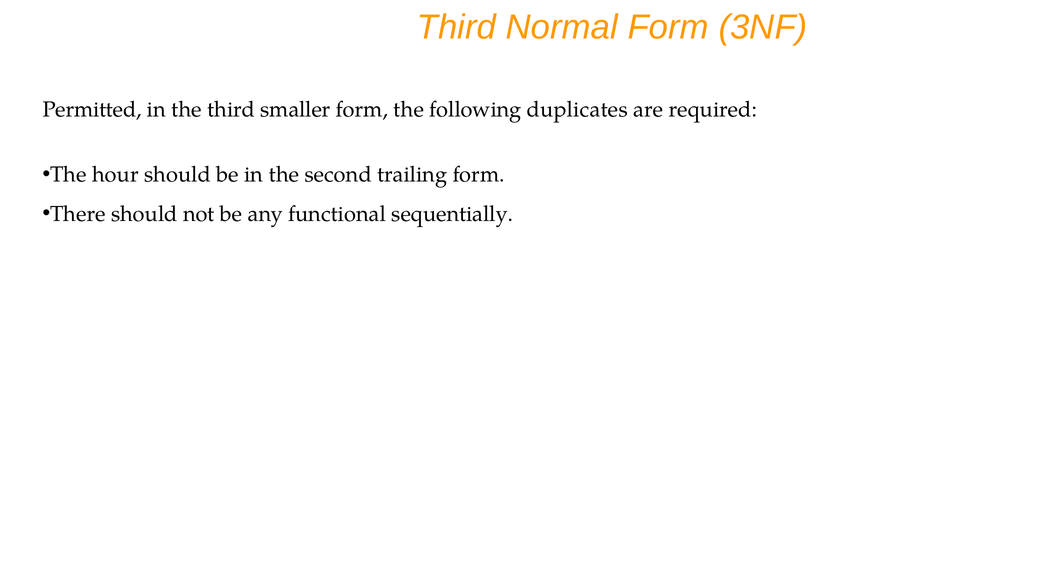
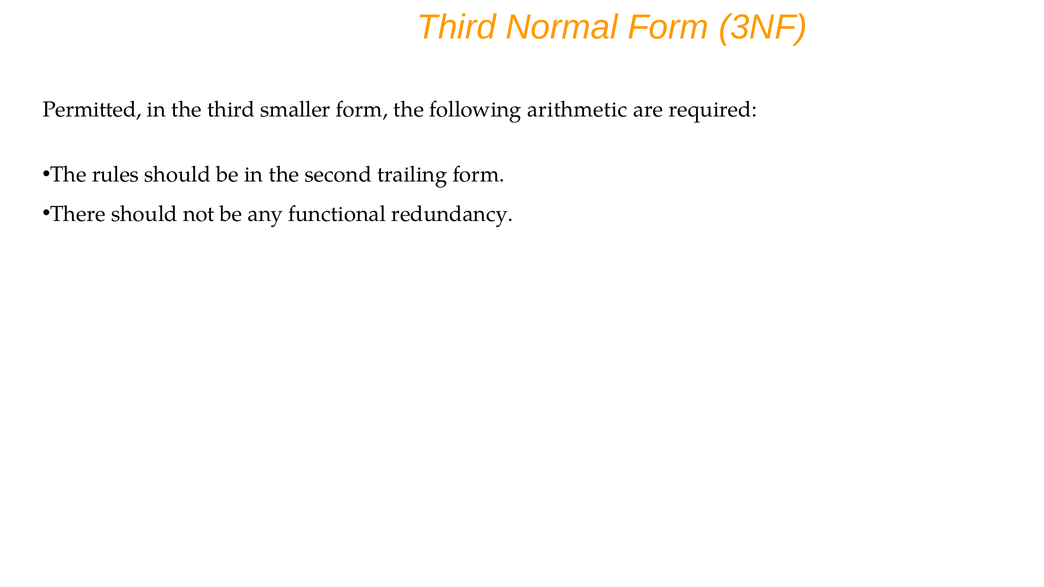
duplicates: duplicates -> arithmetic
hour: hour -> rules
sequentially: sequentially -> redundancy
